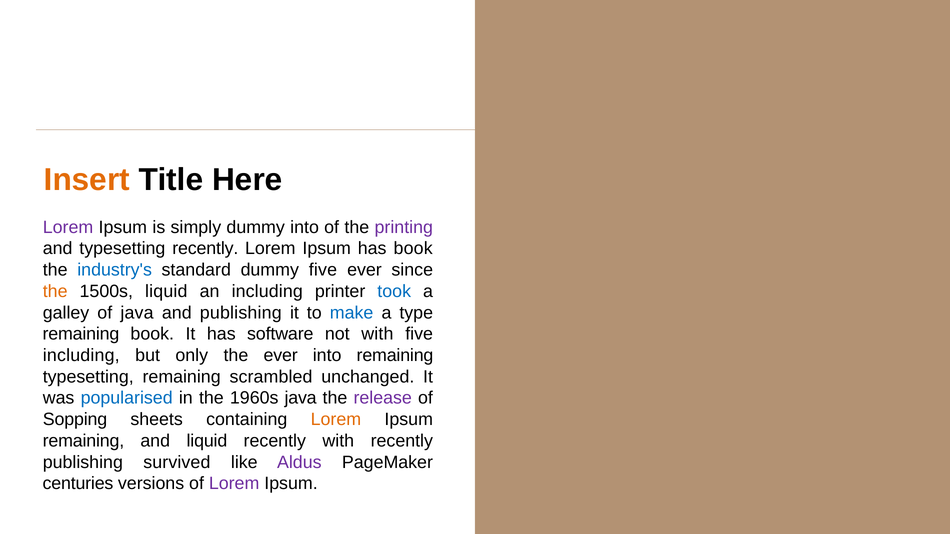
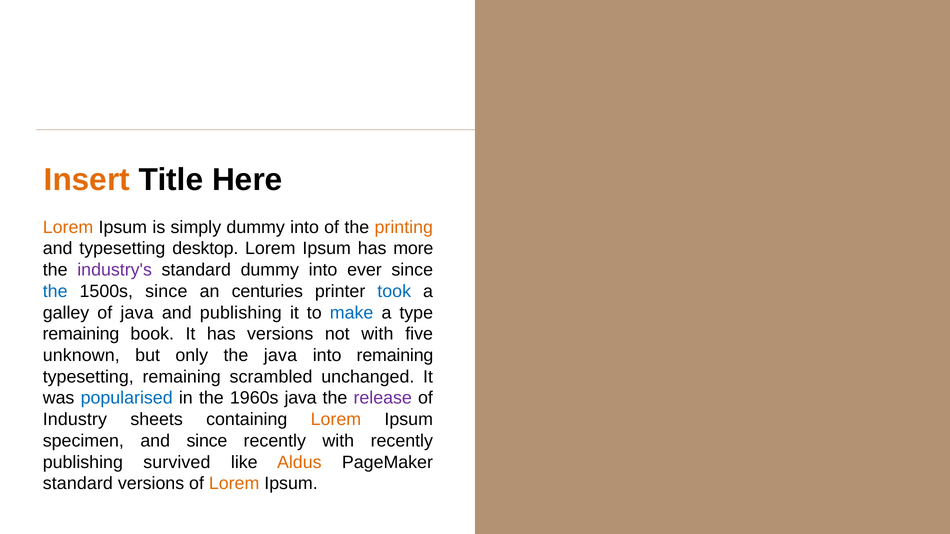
Lorem at (68, 227) colour: purple -> orange
printing colour: purple -> orange
typesetting recently: recently -> desktop
has book: book -> more
industry's colour: blue -> purple
standard dummy five: five -> into
the at (55, 291) colour: orange -> blue
1500s liquid: liquid -> since
an including: including -> centuries
has software: software -> versions
including at (81, 356): including -> unknown
the ever: ever -> java
Sopping: Sopping -> Industry
remaining at (83, 441): remaining -> specimen
and liquid: liquid -> since
Aldus colour: purple -> orange
centuries at (78, 484): centuries -> standard
Lorem at (234, 484) colour: purple -> orange
